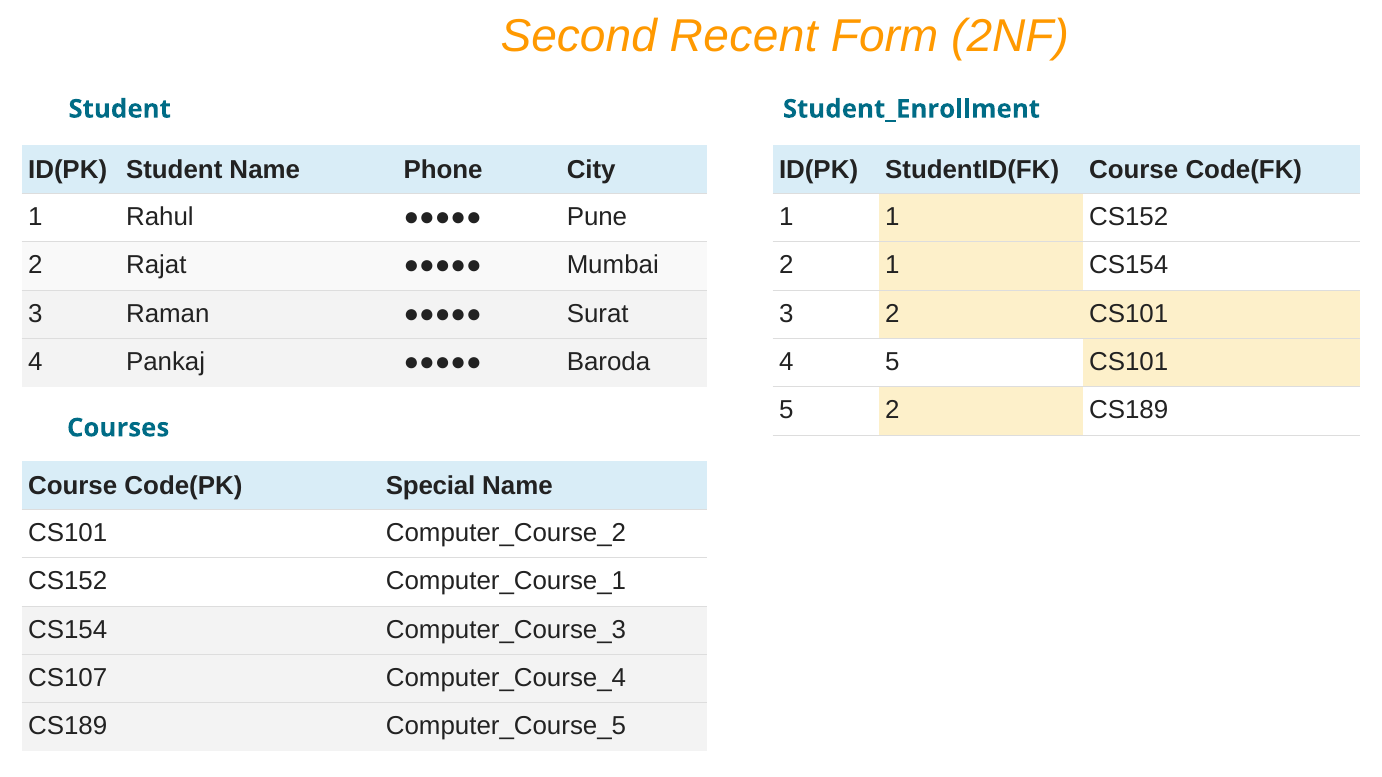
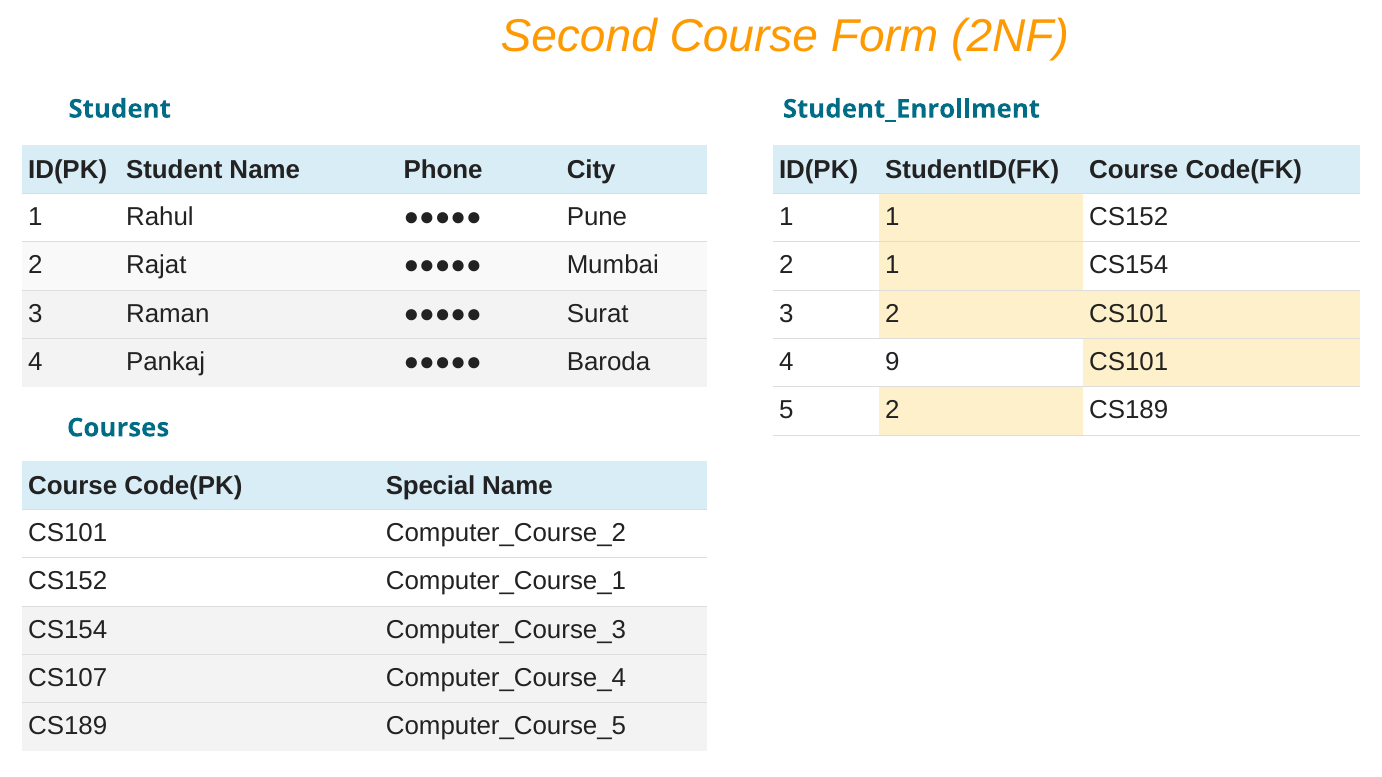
Second Recent: Recent -> Course
4 5: 5 -> 9
